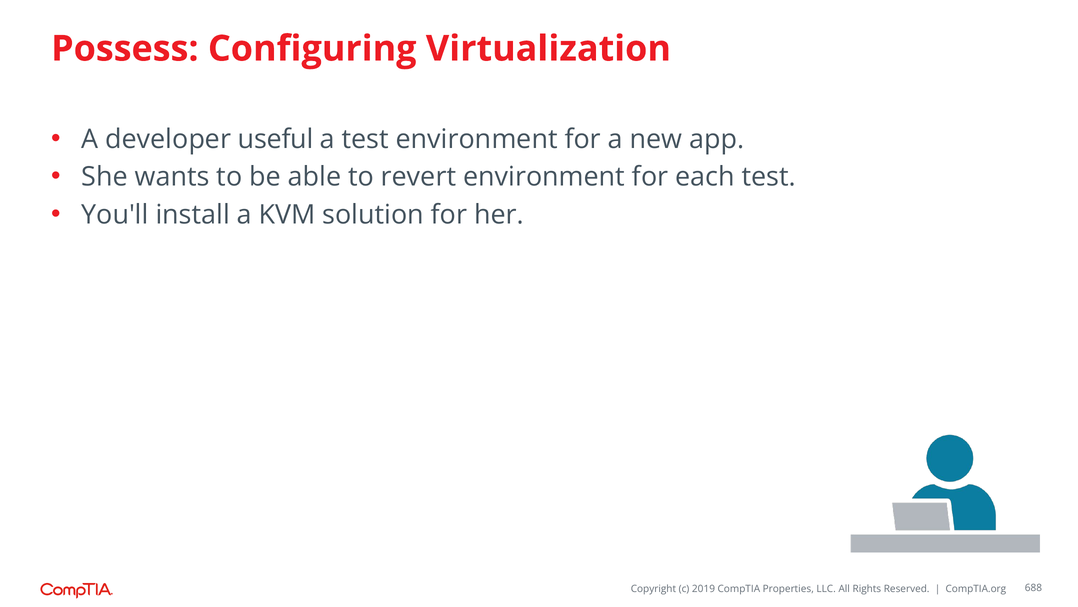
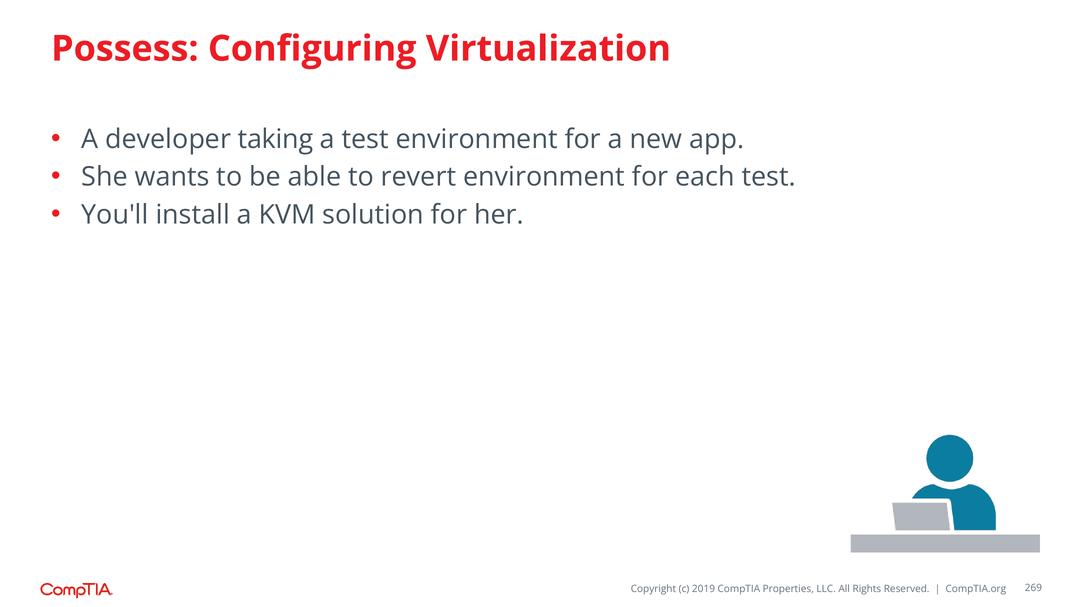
useful: useful -> taking
688: 688 -> 269
